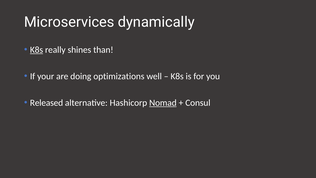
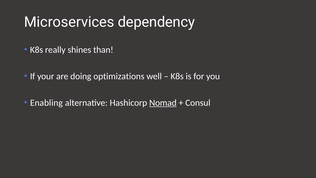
dynamically: dynamically -> dependency
K8s at (37, 50) underline: present -> none
Released: Released -> Enabling
